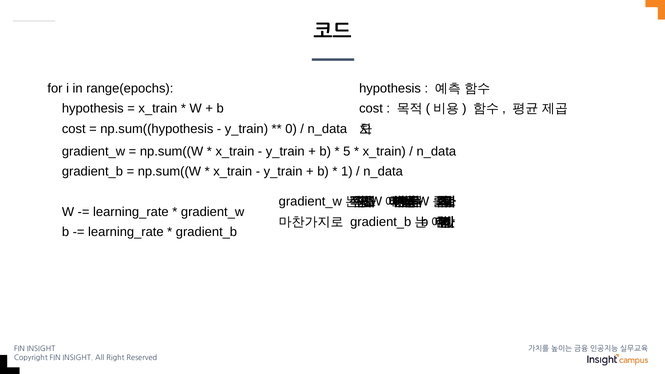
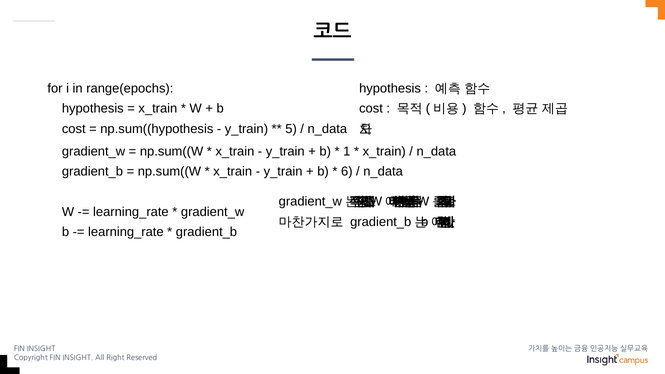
0: 0 -> 5
5: 5 -> 1
1: 1 -> 6
